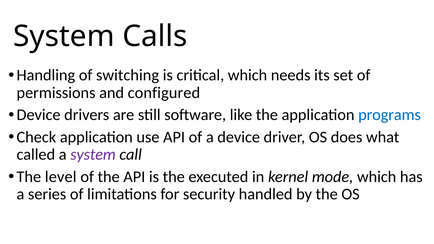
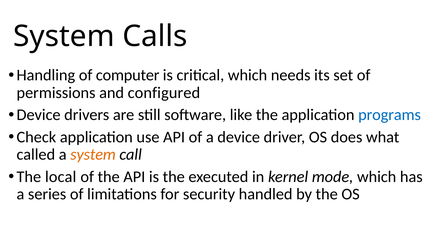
switching: switching -> computer
system at (93, 155) colour: purple -> orange
level: level -> local
